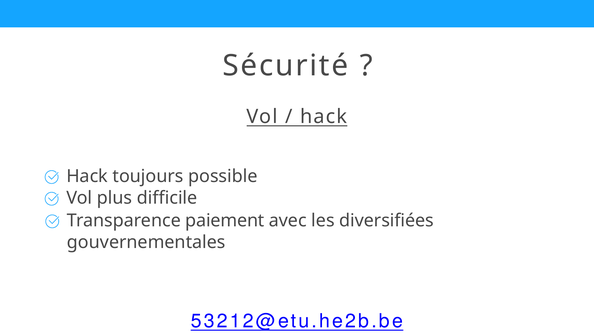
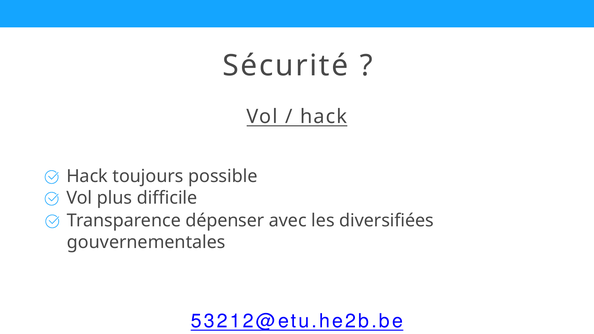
paiement: paiement -> dépenser
